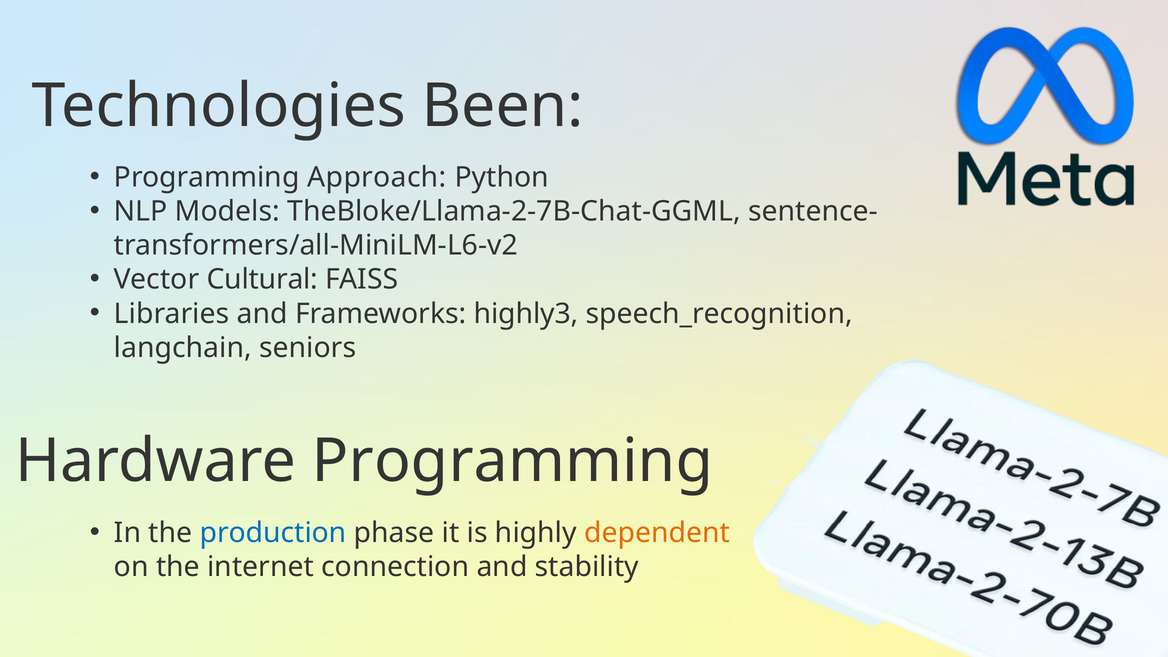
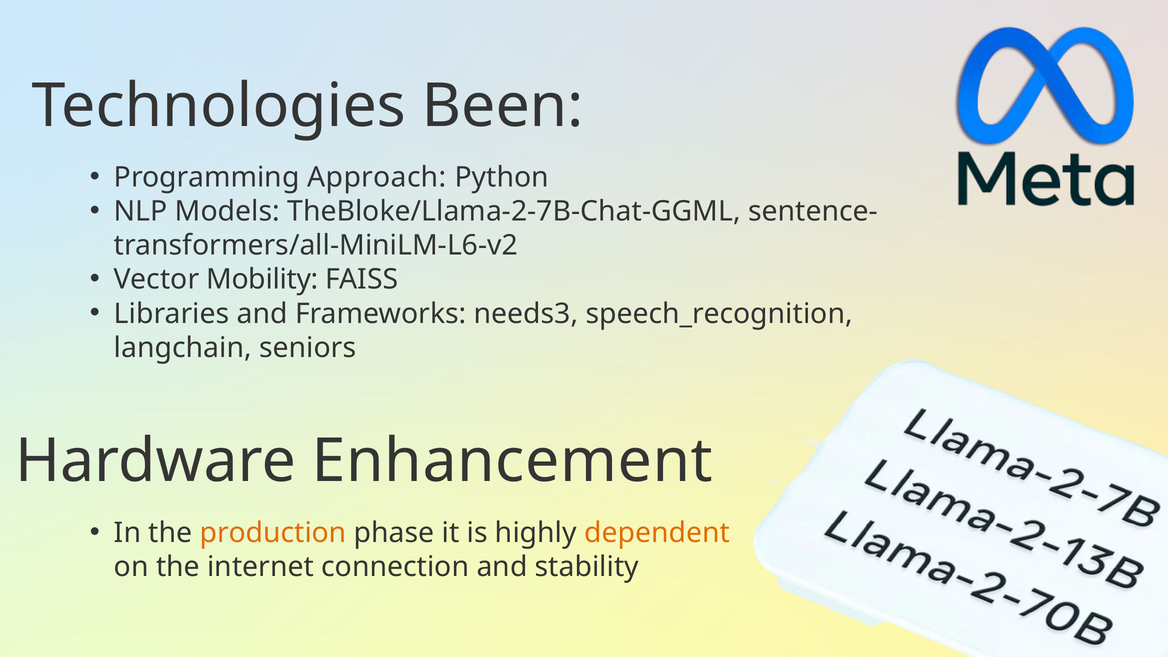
Cultural: Cultural -> Mobility
highly3: highly3 -> needs3
Hardware Programming: Programming -> Enhancement
production colour: blue -> orange
